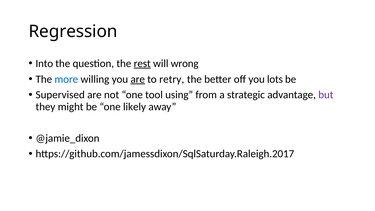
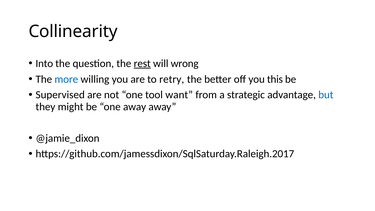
Regression: Regression -> Collinearity
are at (138, 79) underline: present -> none
lots: lots -> this
using: using -> want
but colour: purple -> blue
one likely: likely -> away
